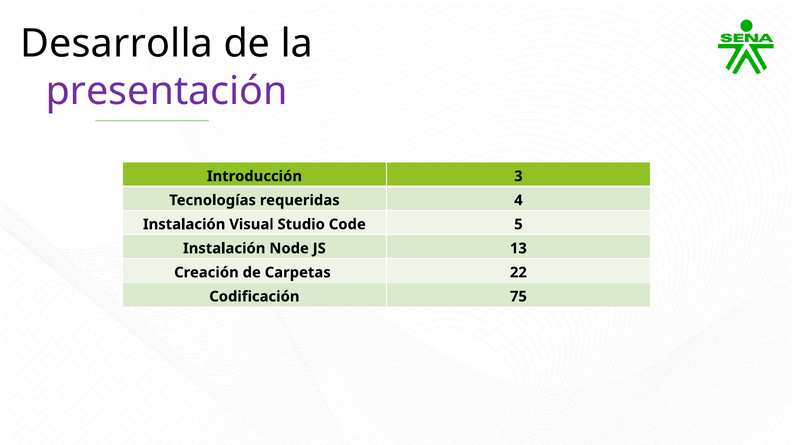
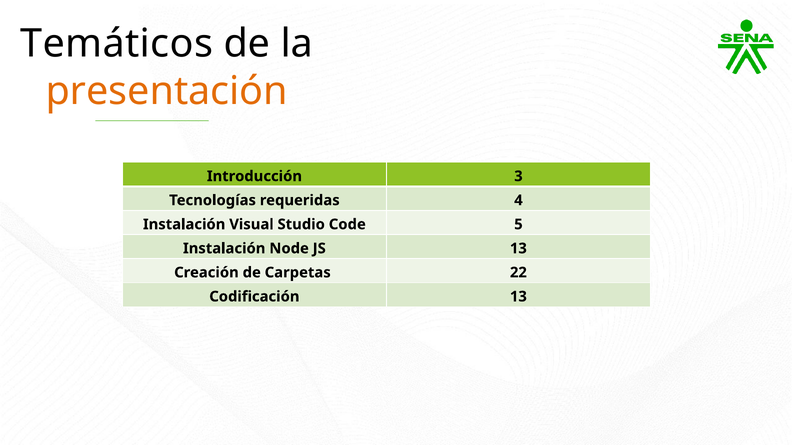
Desarrolla: Desarrolla -> Temáticos
presentación colour: purple -> orange
Codificación 75: 75 -> 13
